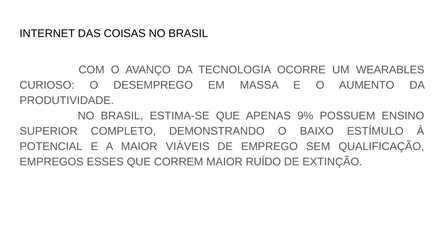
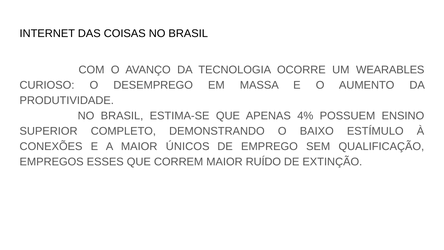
9%: 9% -> 4%
POTENCIAL: POTENCIAL -> CONEXÕES
VIÁVEIS: VIÁVEIS -> ÚNICOS
